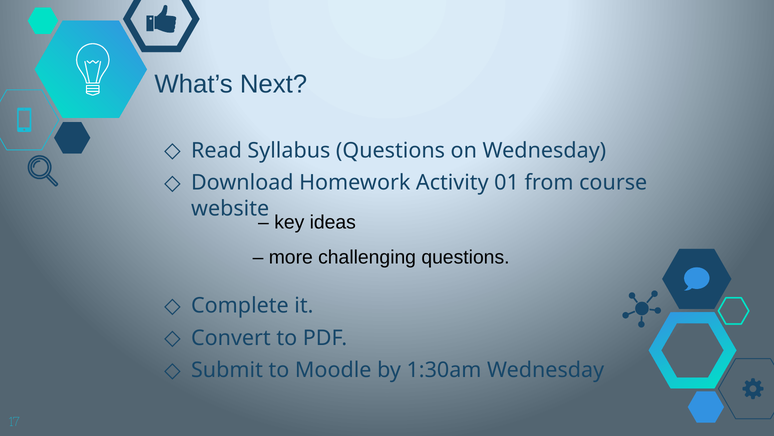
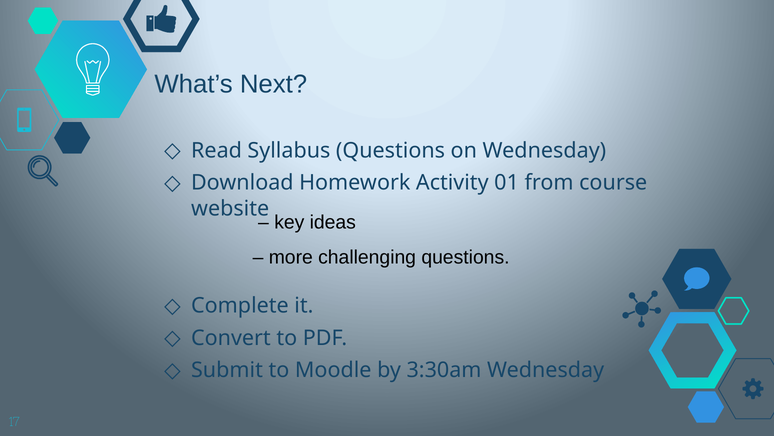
1:30am: 1:30am -> 3:30am
